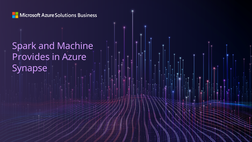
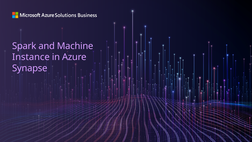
Provides: Provides -> Instance
